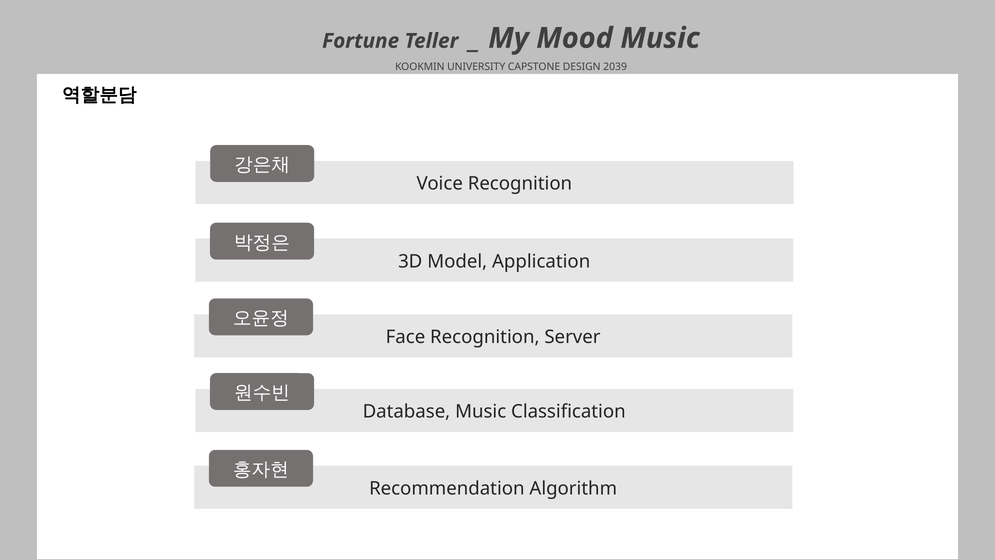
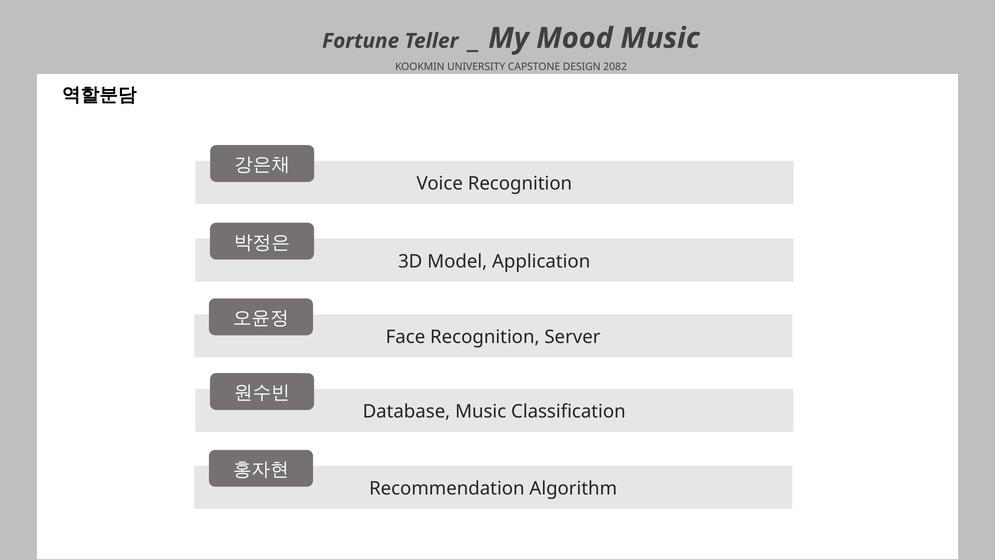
2039: 2039 -> 2082
